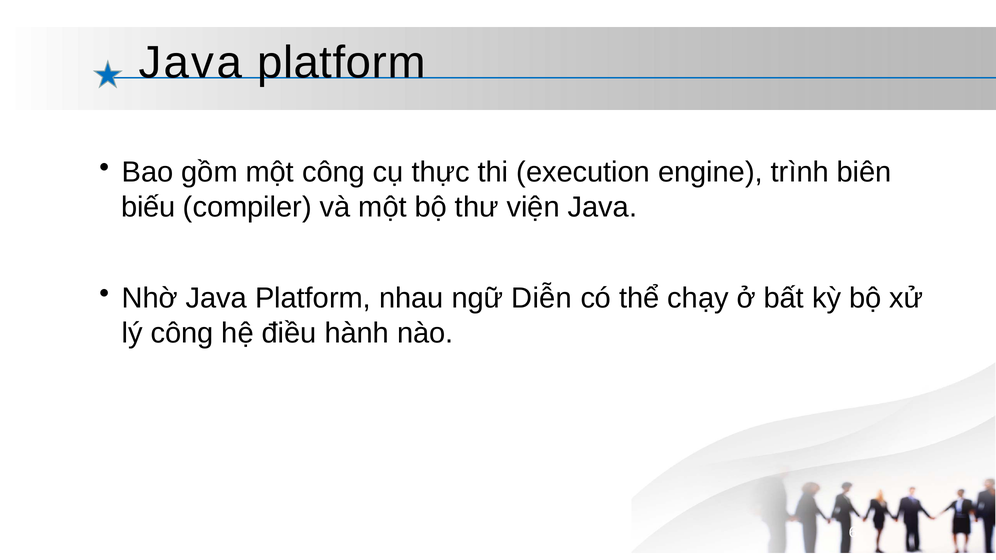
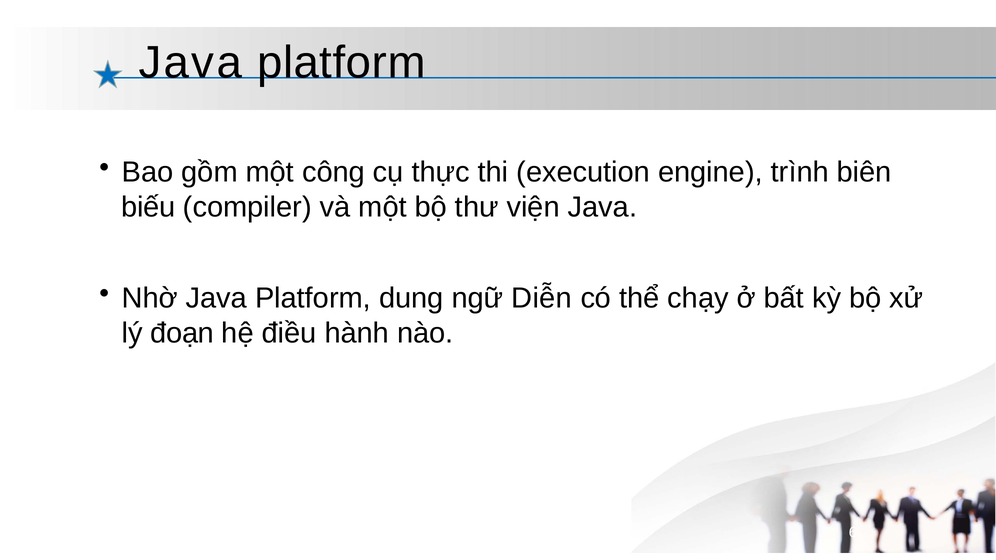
nhau: nhau -> dung
lý công: công -> đoạn
